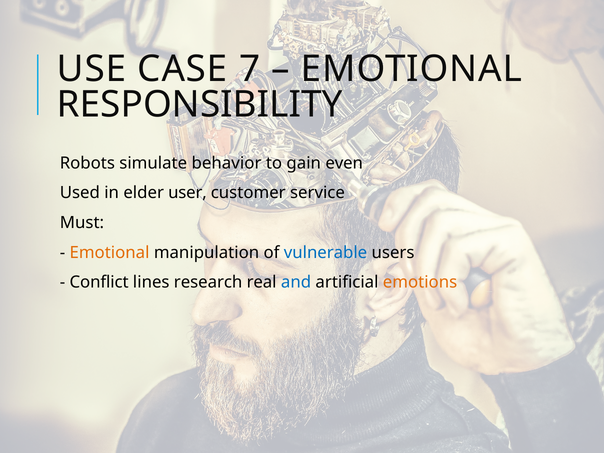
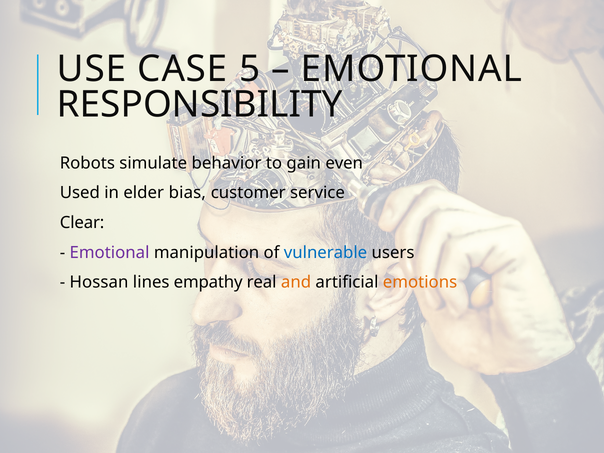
7: 7 -> 5
user: user -> bias
Must: Must -> Clear
Emotional at (110, 253) colour: orange -> purple
Conflict: Conflict -> Hossan
research: research -> empathy
and colour: blue -> orange
